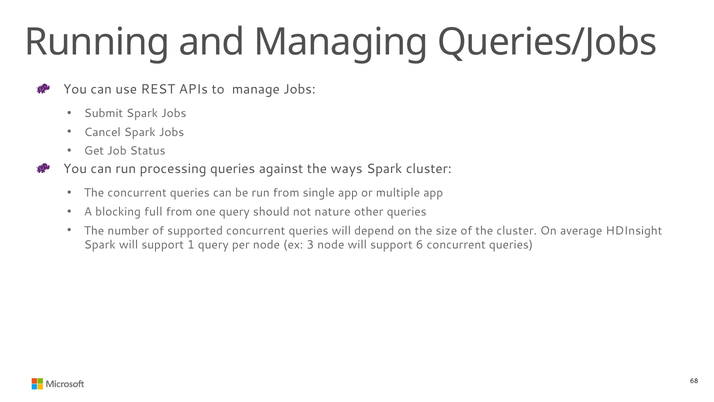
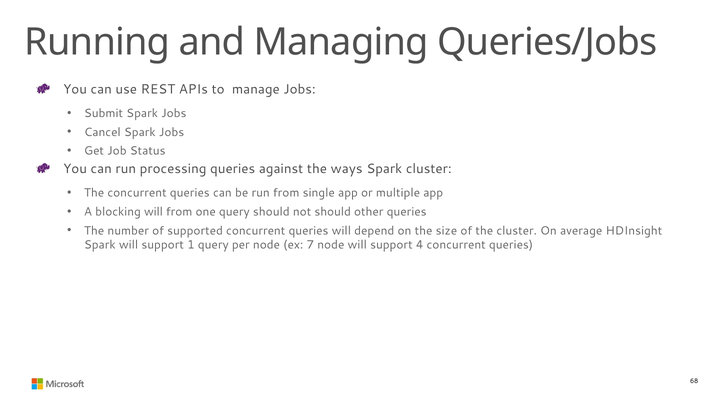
blocking full: full -> will
not nature: nature -> should
3: 3 -> 7
6: 6 -> 4
